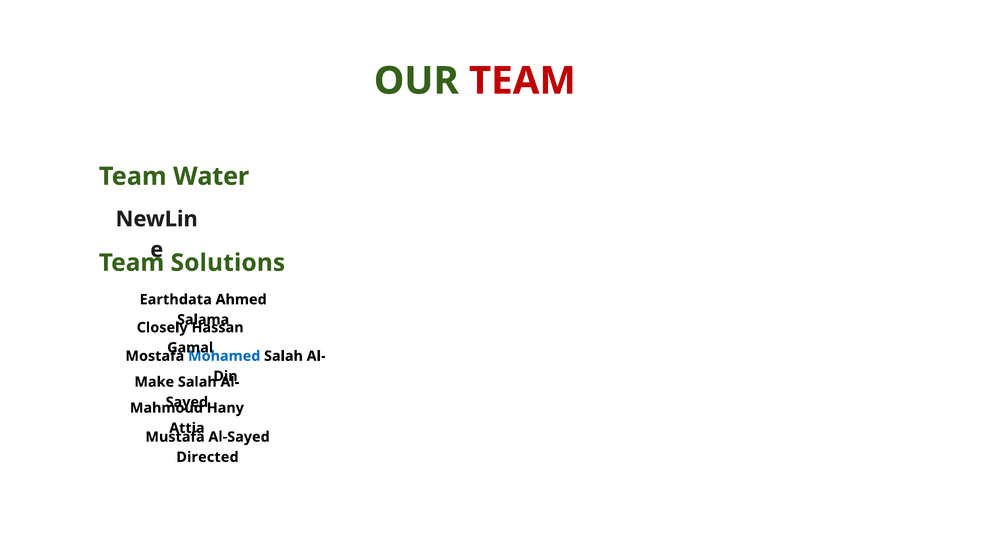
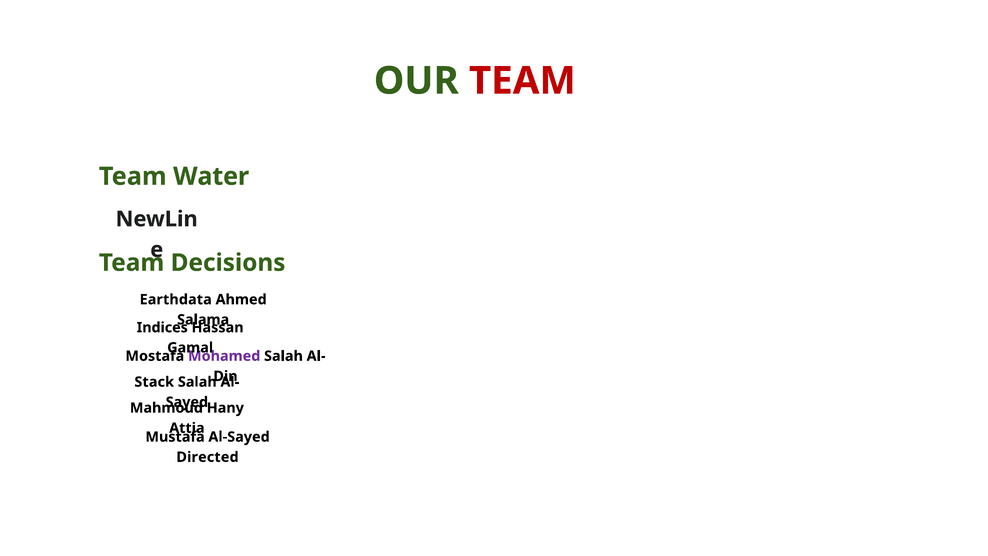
Solutions: Solutions -> Decisions
Closely: Closely -> Indices
Mohamed colour: blue -> purple
Make: Make -> Stack
